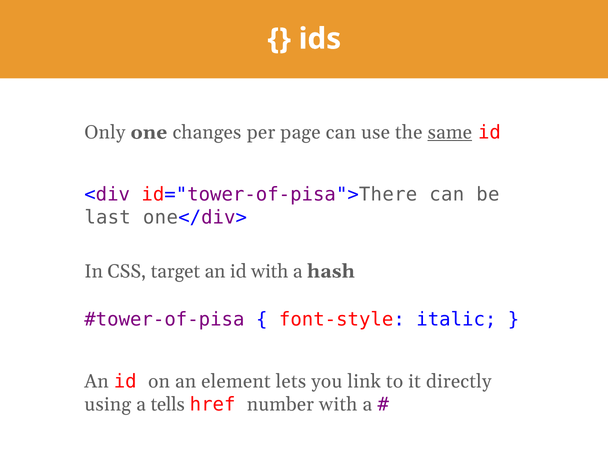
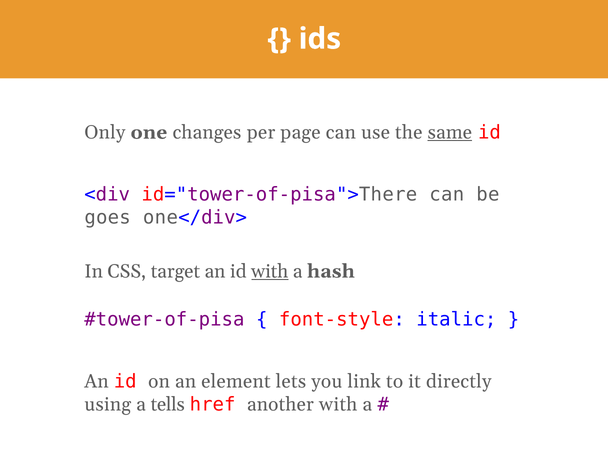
last: last -> goes
with at (270, 271) underline: none -> present
number: number -> another
